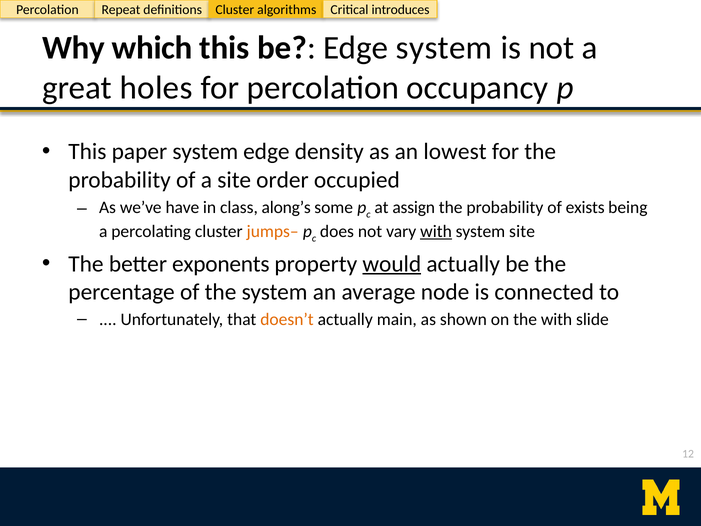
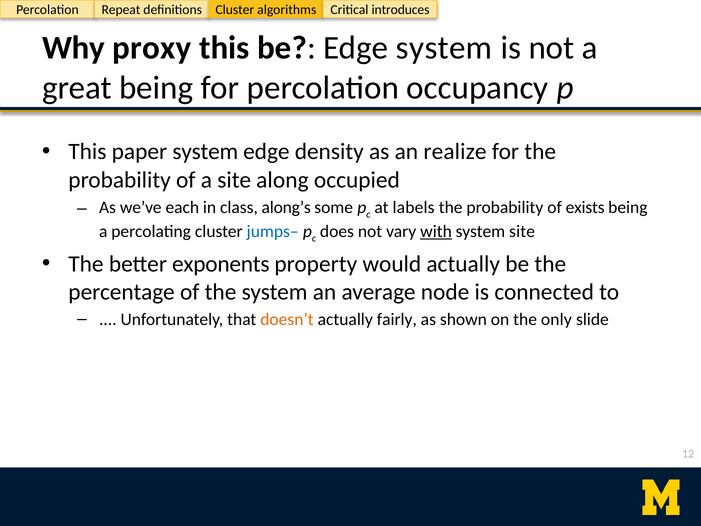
which: which -> proxy
great holes: holes -> being
lowest: lowest -> realize
order: order -> along
have: have -> each
assign: assign -> labels
jumps– colour: orange -> blue
would underline: present -> none
main: main -> fairly
the with: with -> only
